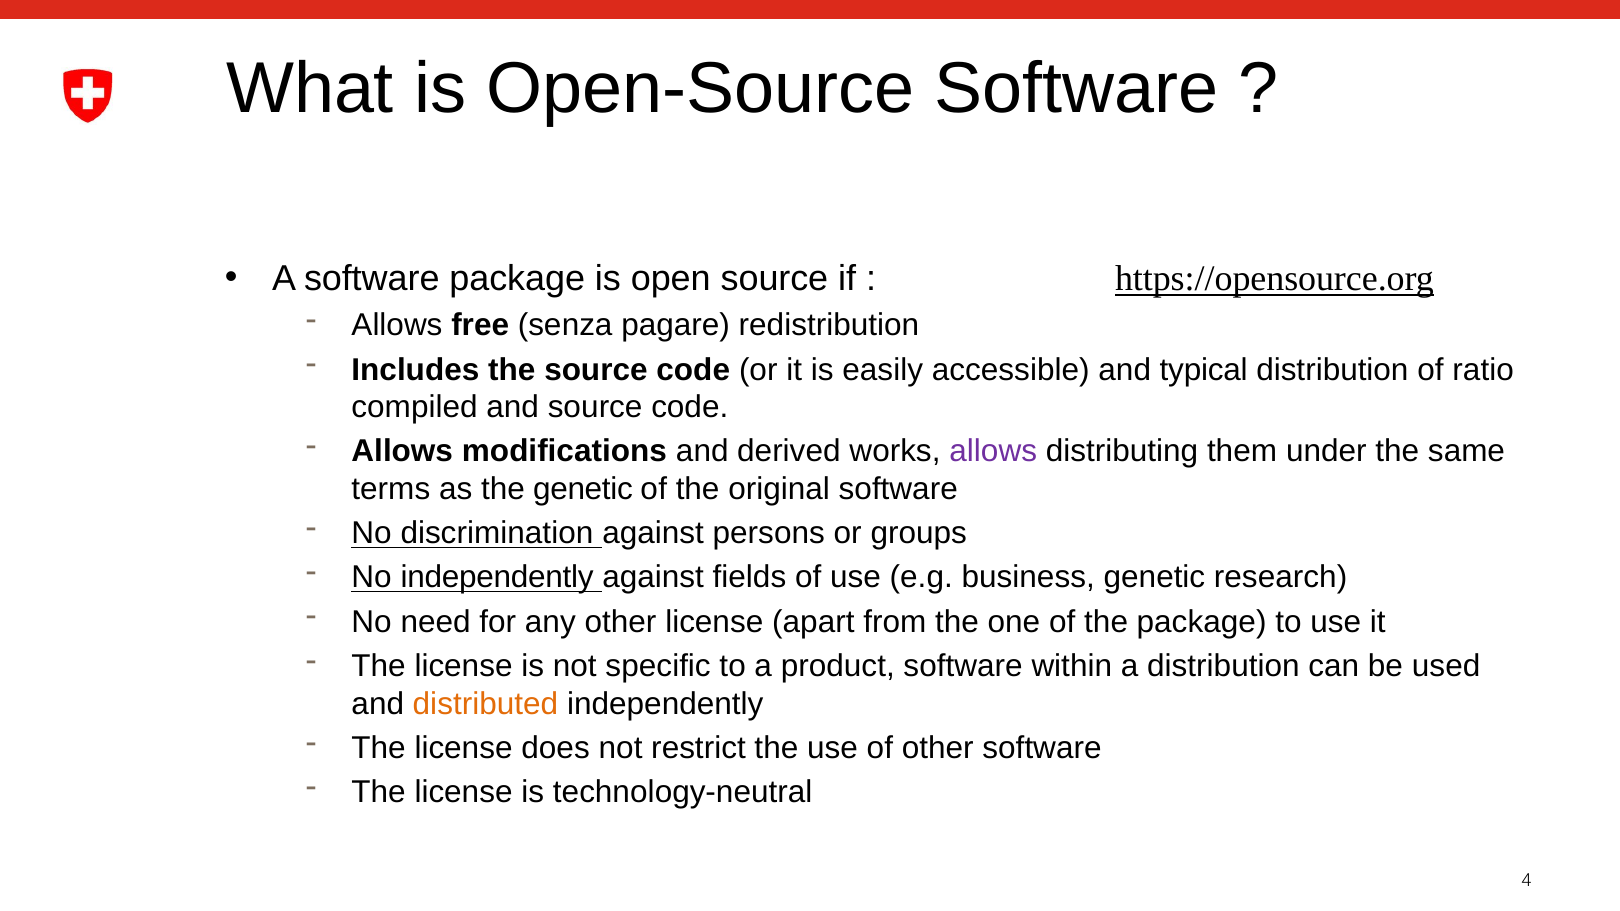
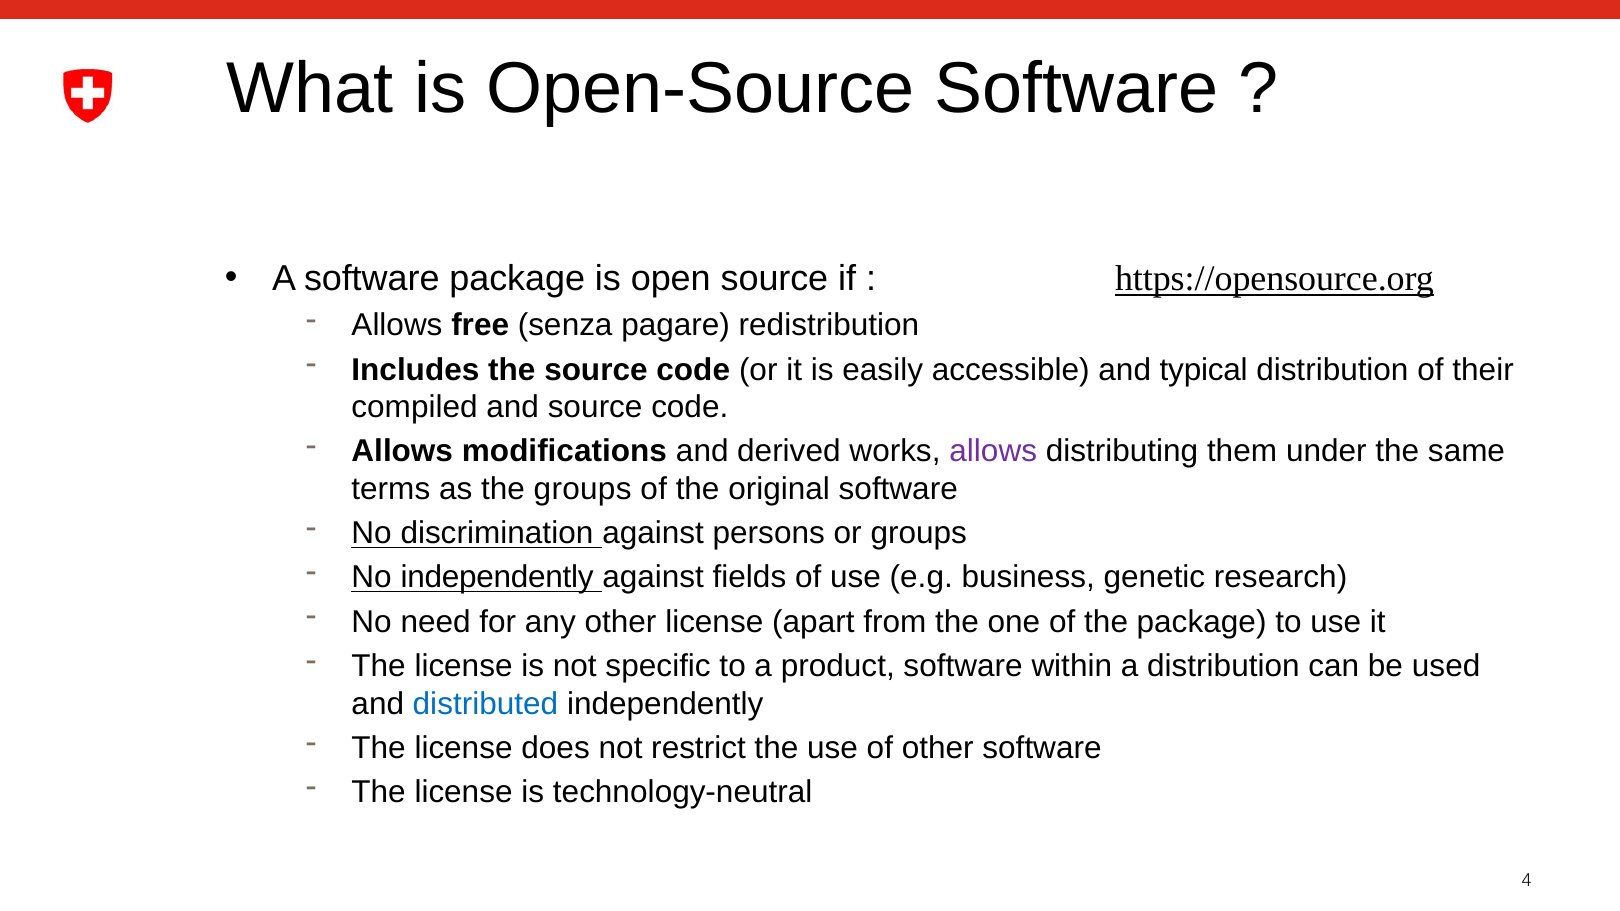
ratio: ratio -> their
the genetic: genetic -> groups
distributed colour: orange -> blue
